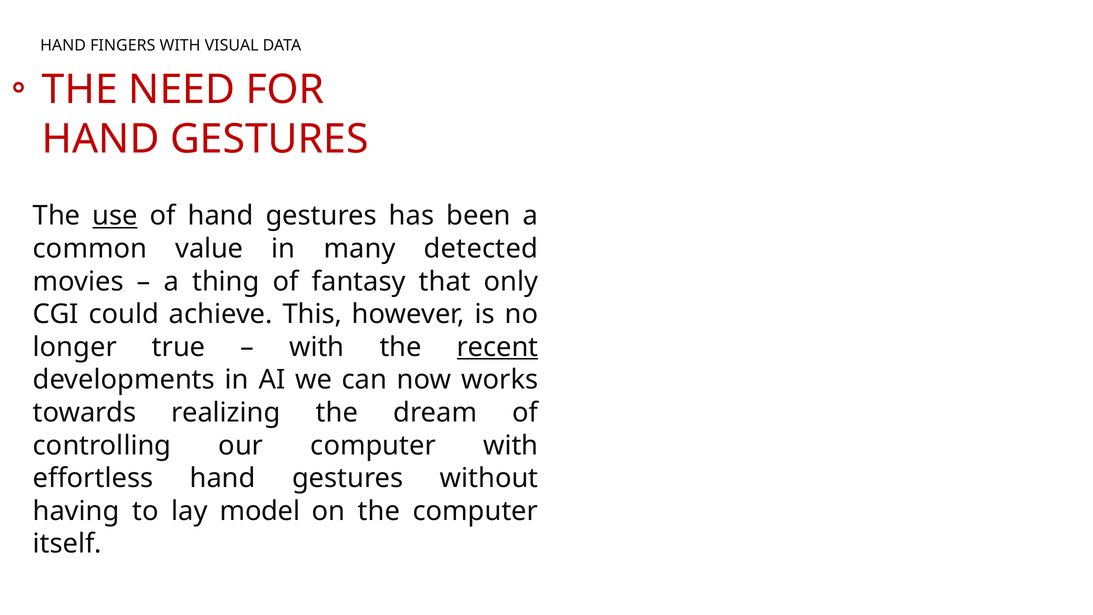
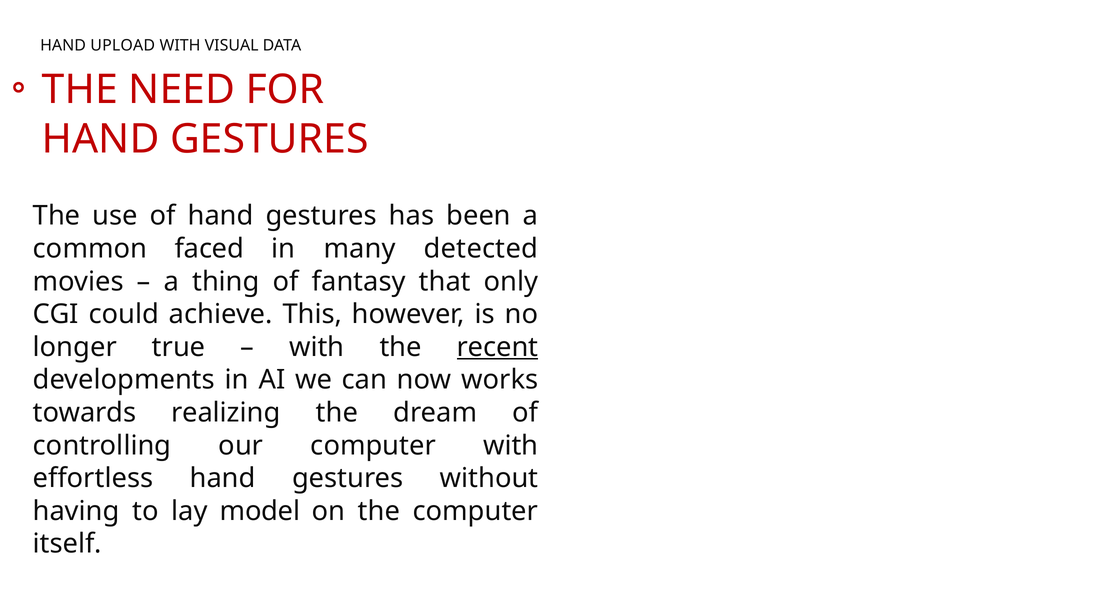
FINGERS: FINGERS -> UPLOAD
use underline: present -> none
value: value -> faced
